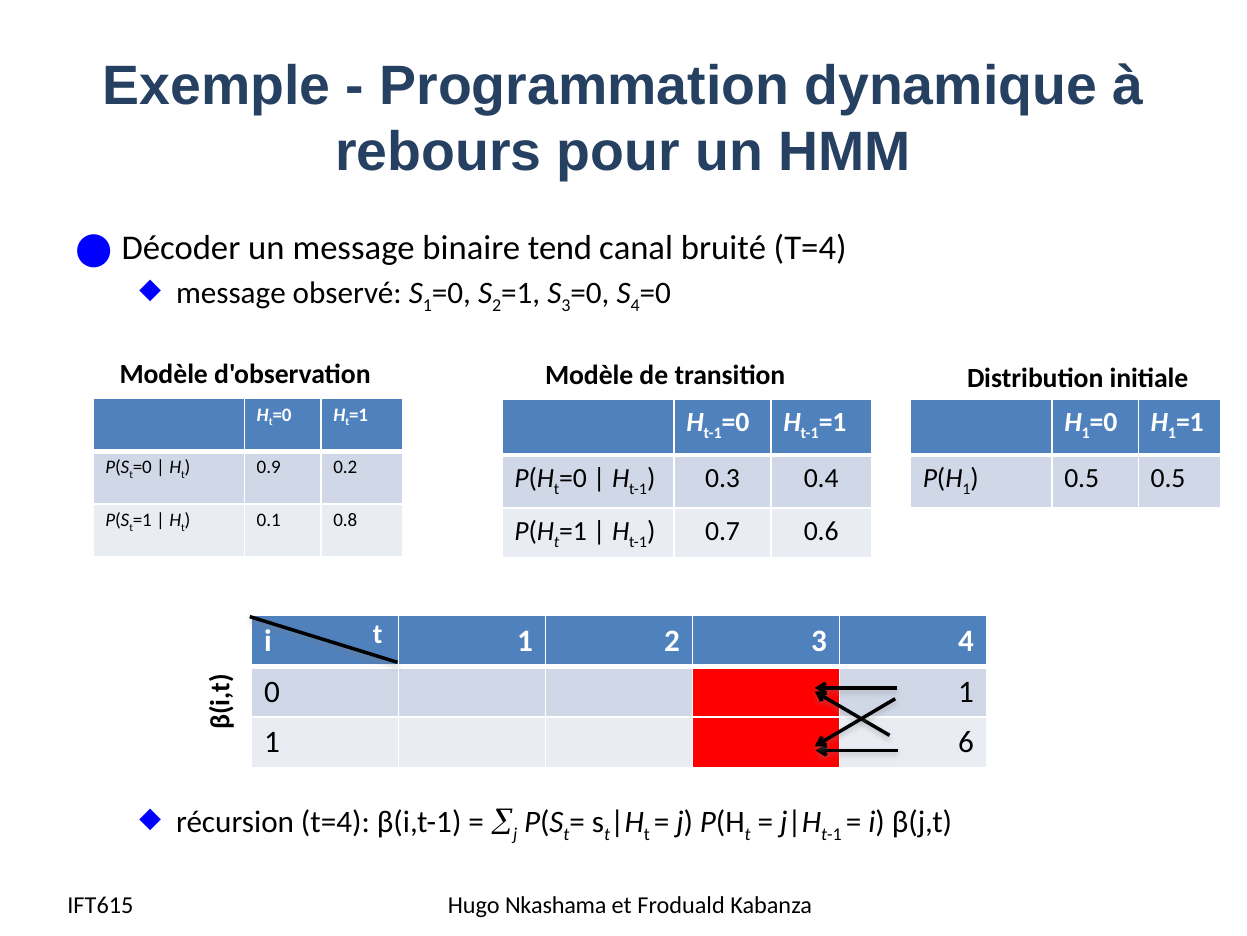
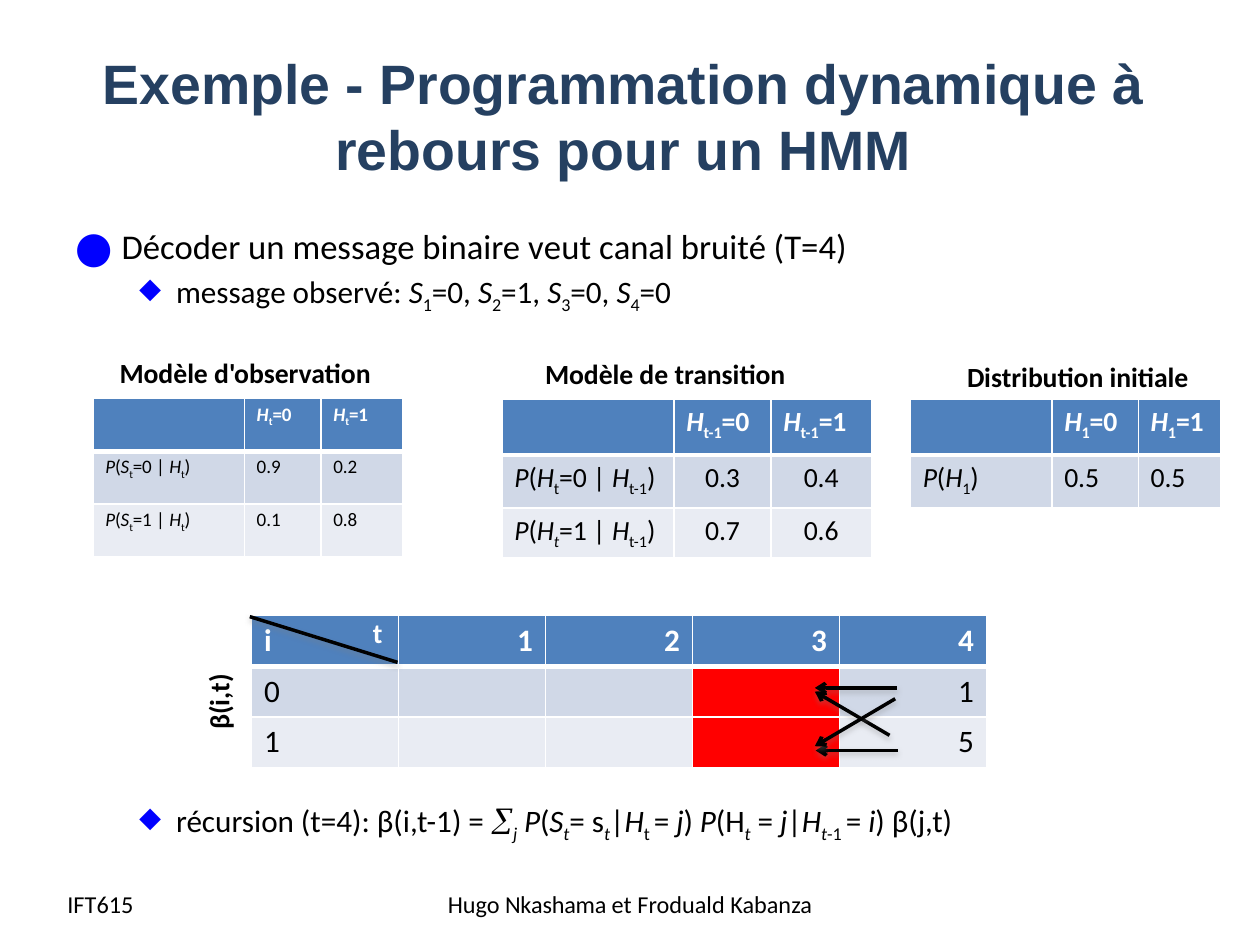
tend: tend -> veut
6: 6 -> 5
